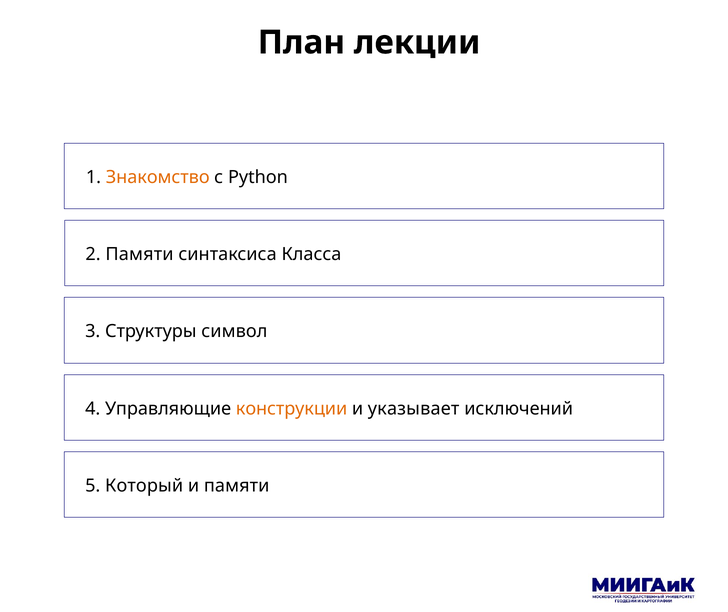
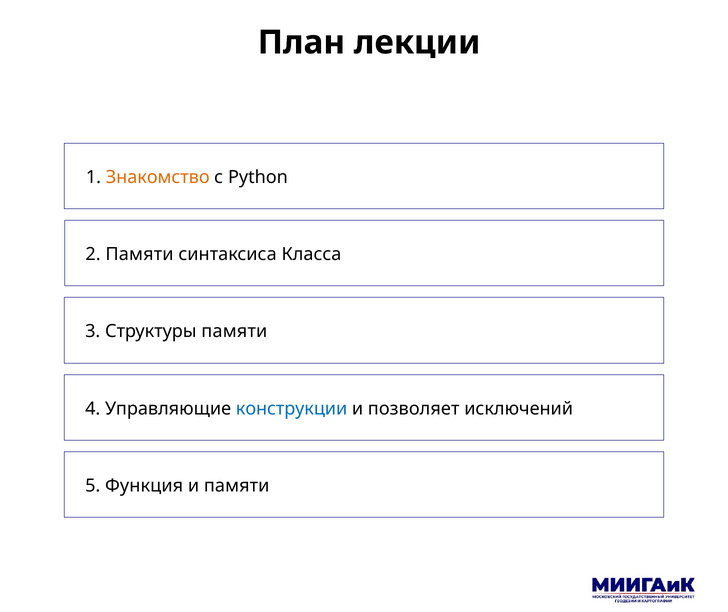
Структуры символ: символ -> памяти
конструкции colour: orange -> blue
указывает: указывает -> позволяет
Который: Который -> Функция
